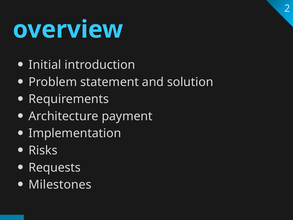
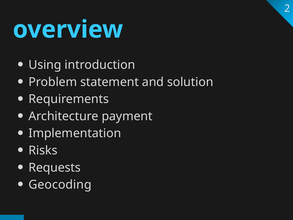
Initial: Initial -> Using
Milestones: Milestones -> Geocoding
